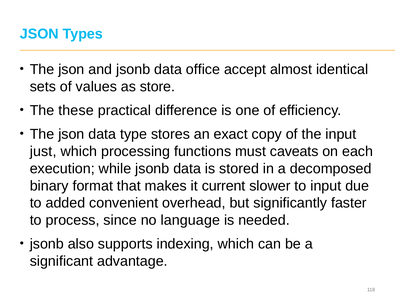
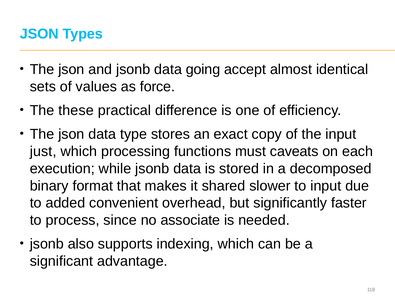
office: office -> going
store: store -> force
current: current -> shared
language: language -> associate
